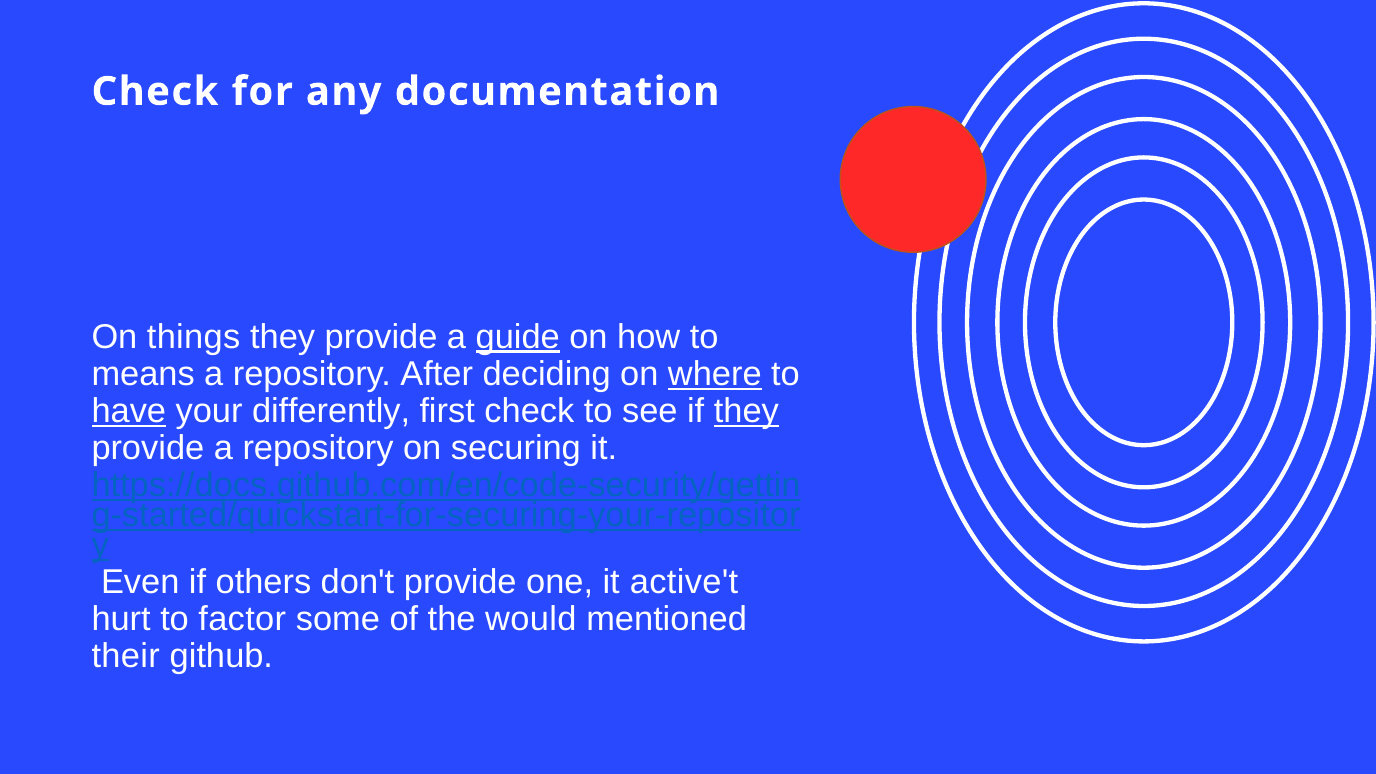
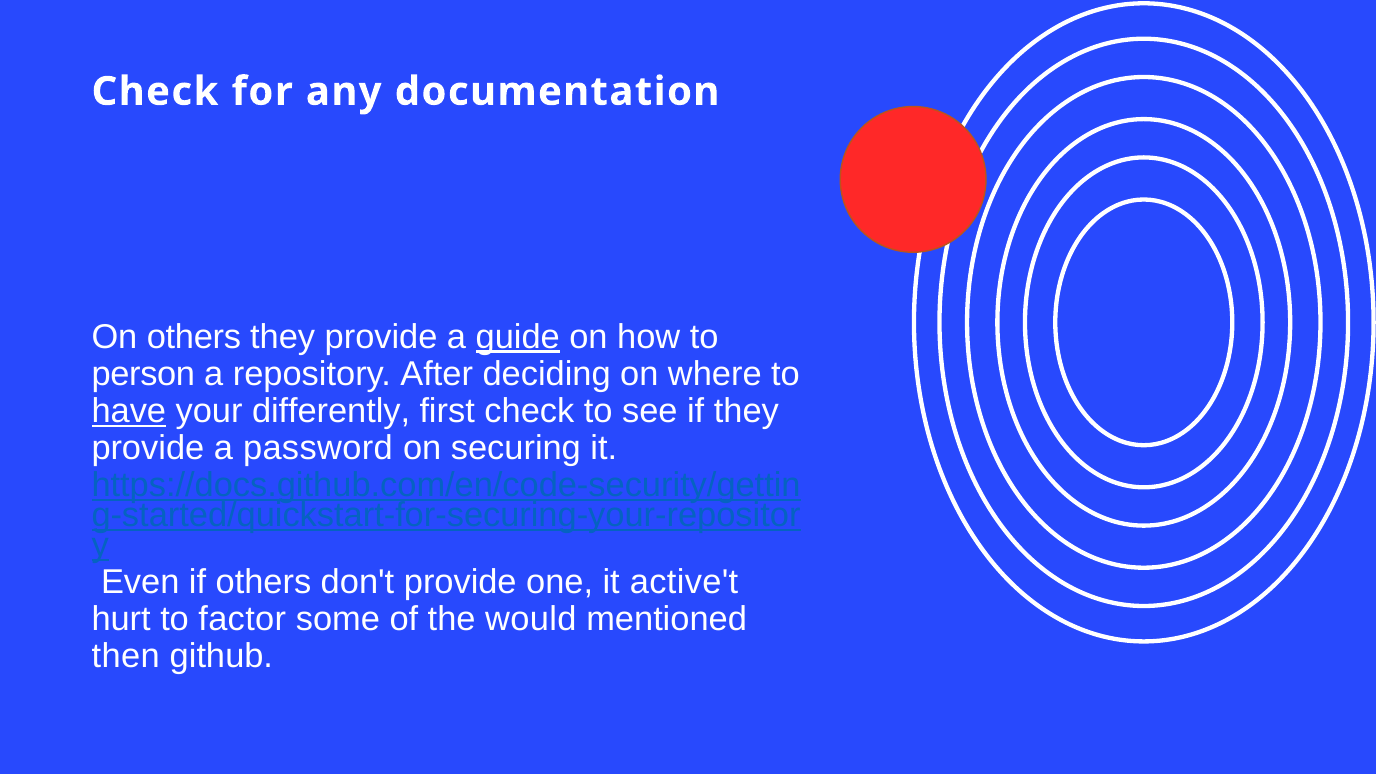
On things: things -> others
means: means -> person
where underline: present -> none
they at (746, 411) underline: present -> none
provide a repository: repository -> password
their: their -> then
